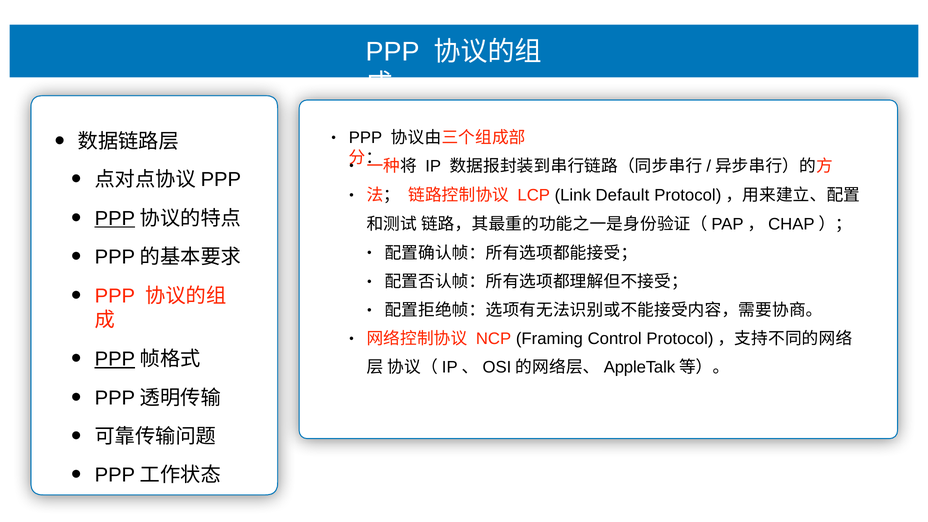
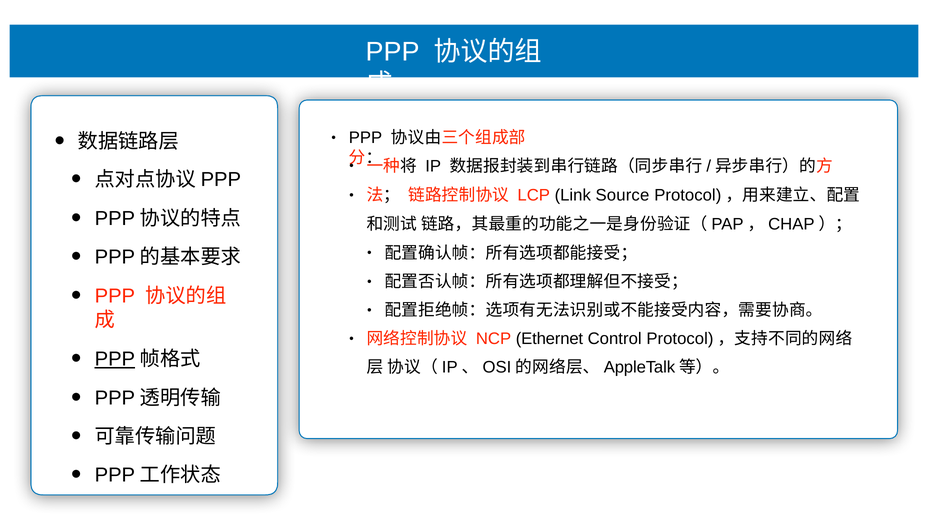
Default: Default -> Source
PPP at (115, 218) underline: present -> none
Framing: Framing -> Ethernet
